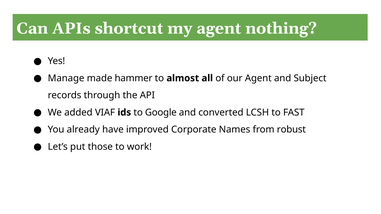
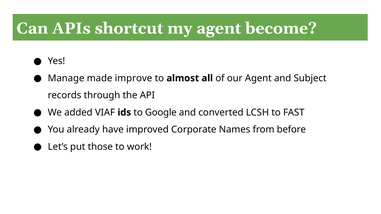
nothing: nothing -> become
hammer: hammer -> improve
robust: robust -> before
